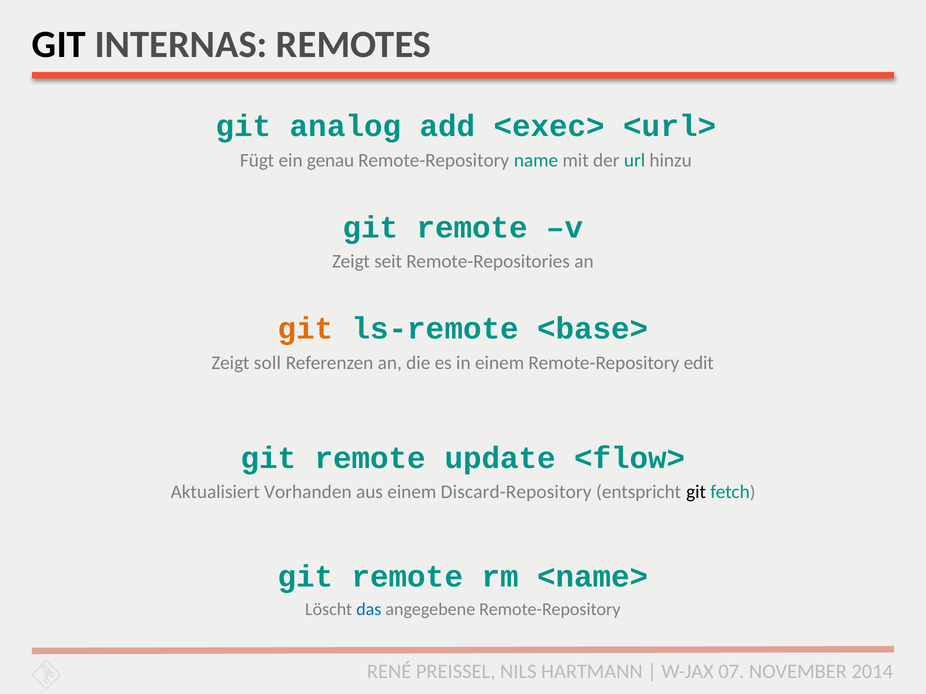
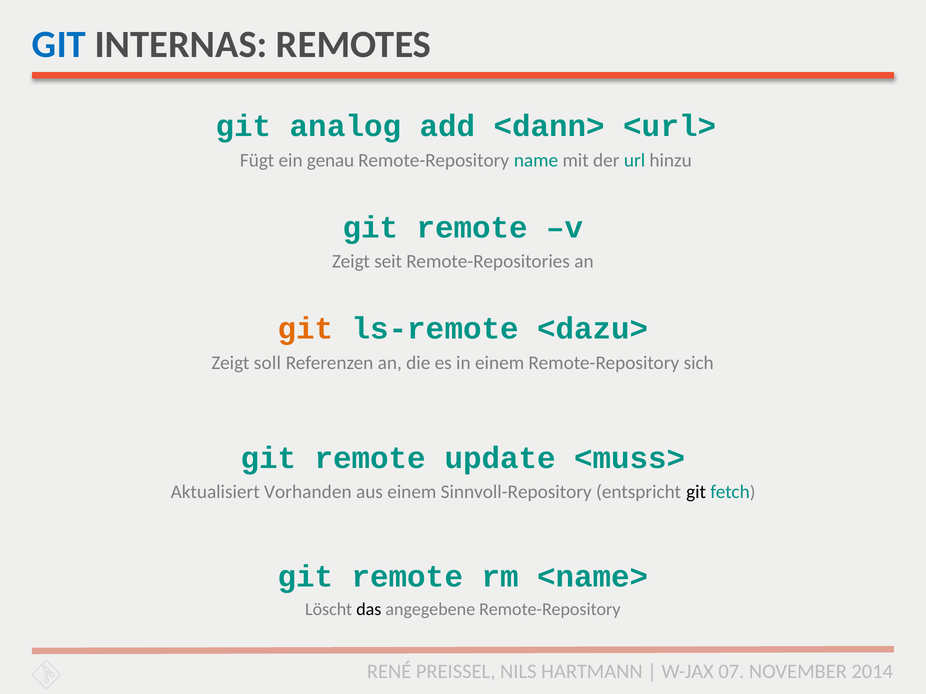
GIT at (59, 45) colour: black -> blue
<exec>: <exec> -> <dann>
<base>: <base> -> <dazu>
edit: edit -> sich
<flow>: <flow> -> <muss>
Discard-Repository: Discard-Repository -> Sinnvoll-Repository
das colour: blue -> black
